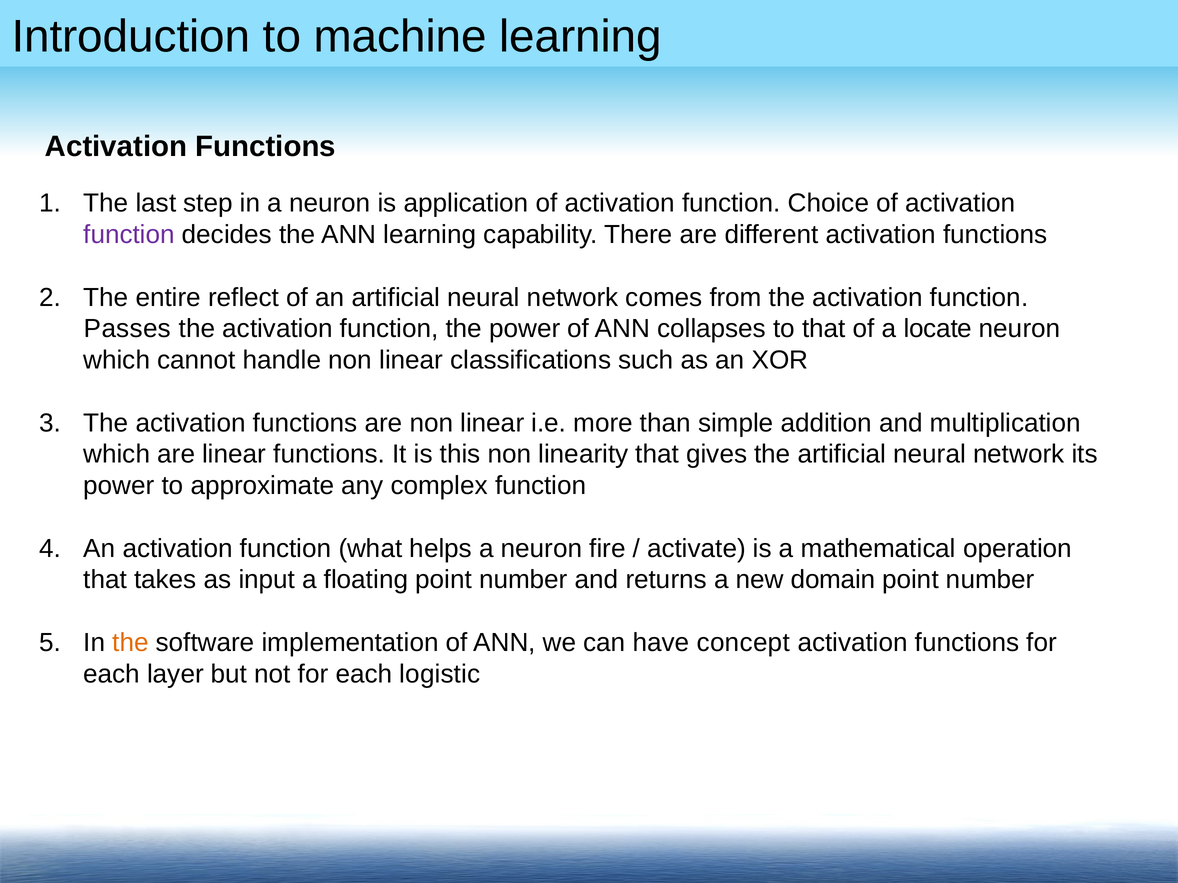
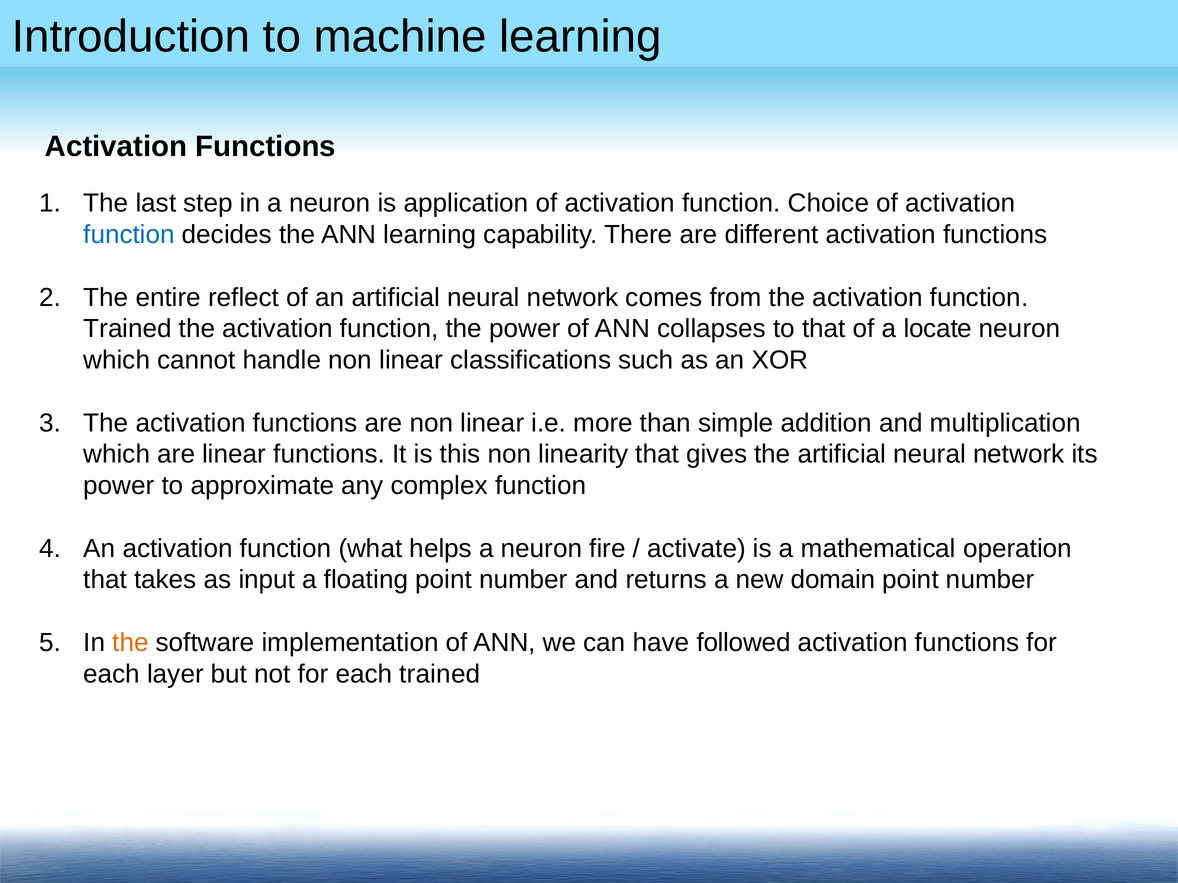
function at (129, 235) colour: purple -> blue
Passes at (127, 329): Passes -> Trained
concept: concept -> followed
each logistic: logistic -> trained
